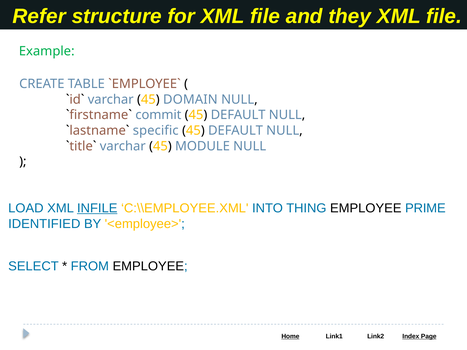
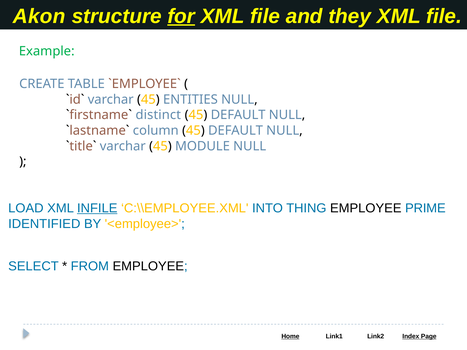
Refer: Refer -> Akon
for underline: none -> present
DOMAIN: DOMAIN -> ENTITIES
commit: commit -> distinct
specific: specific -> column
